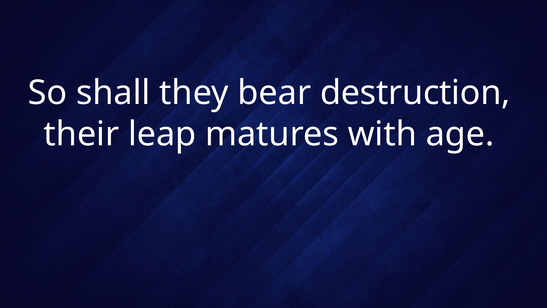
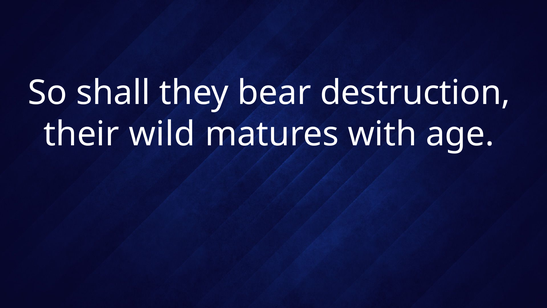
leap: leap -> wild
